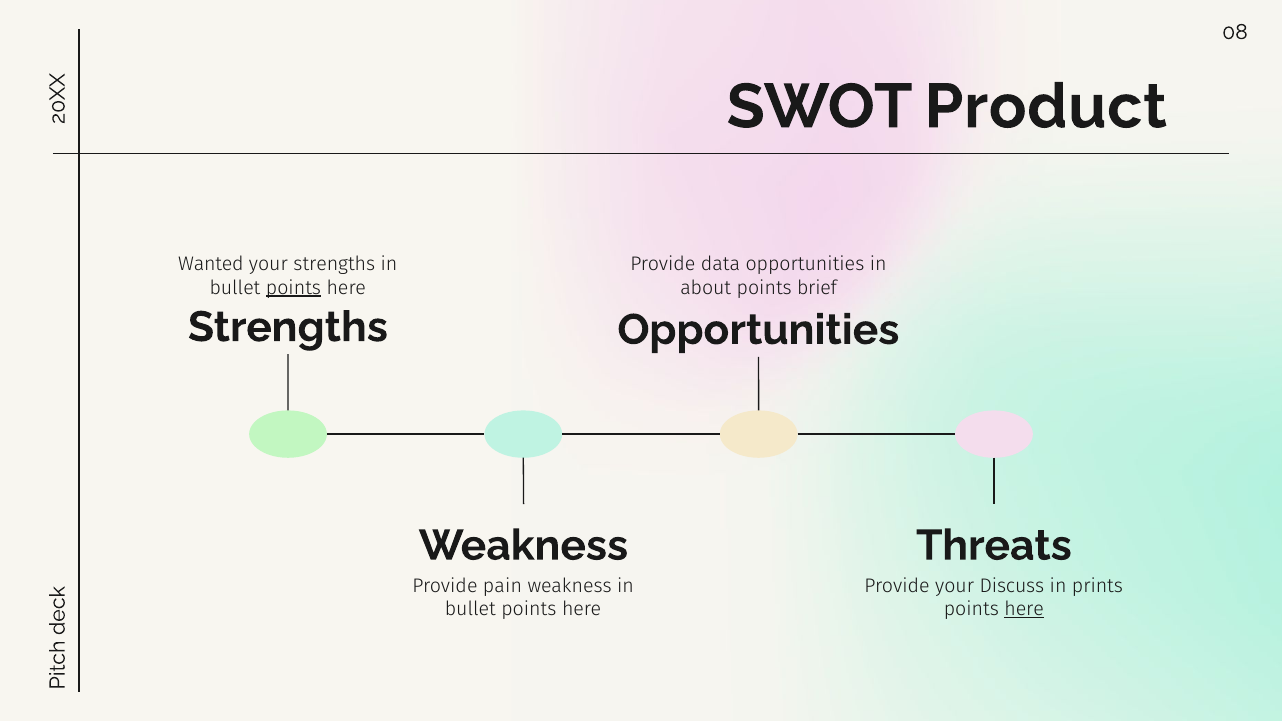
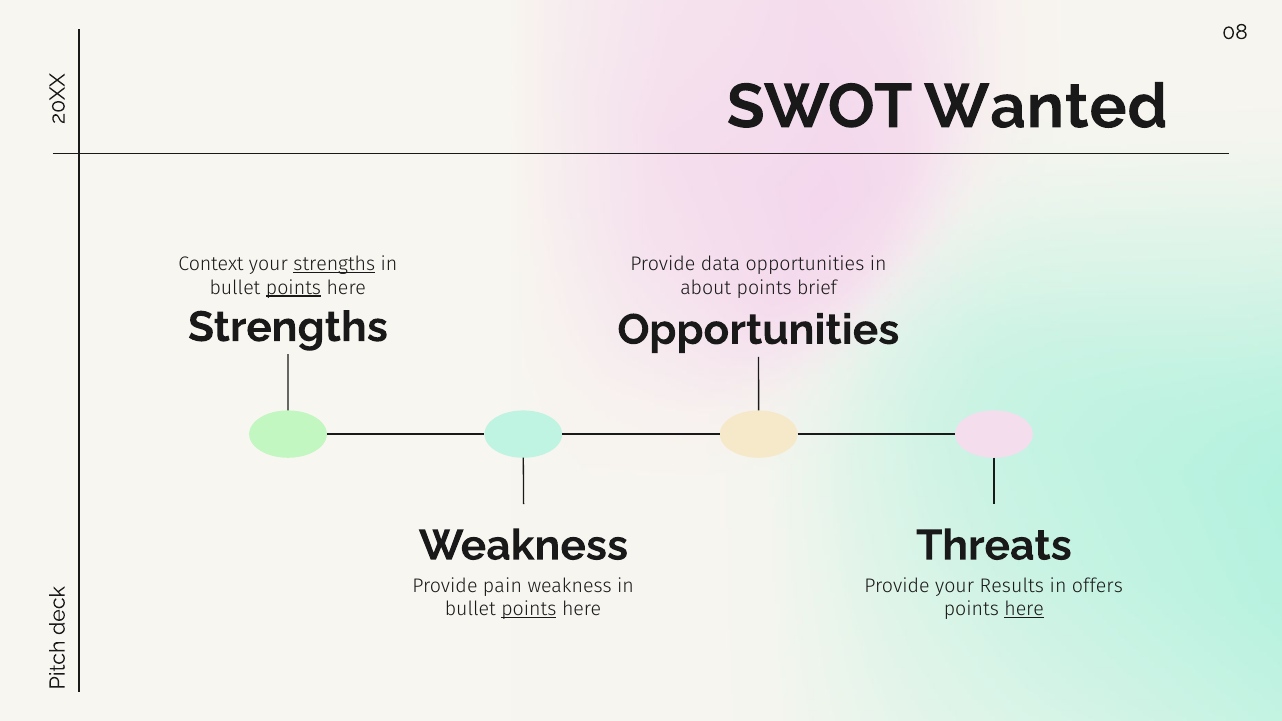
Product: Product -> Wanted
Wanted: Wanted -> Context
strengths at (334, 264) underline: none -> present
Discuss: Discuss -> Results
prints: prints -> offers
points at (529, 609) underline: none -> present
